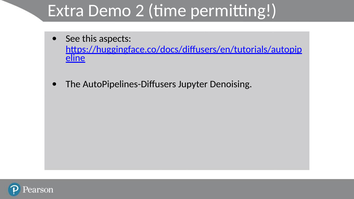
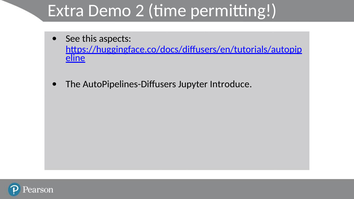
Denoising: Denoising -> Introduce
